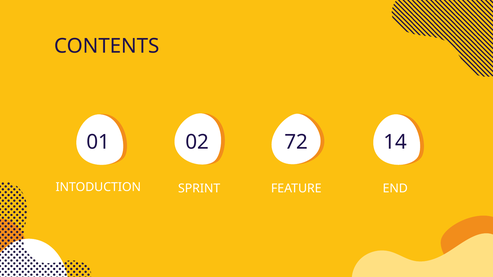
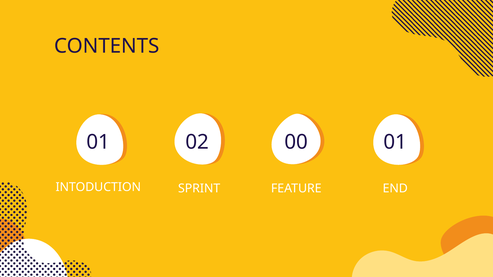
72: 72 -> 00
01 14: 14 -> 01
